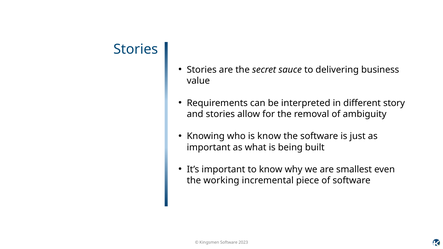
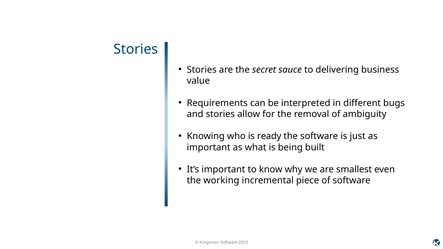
story: story -> bugs
is know: know -> ready
